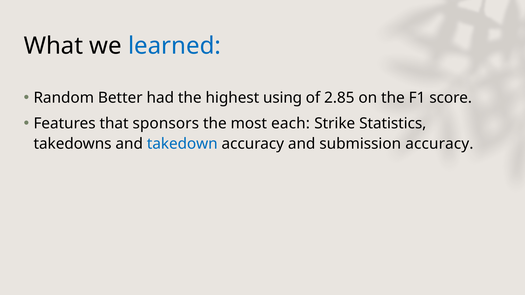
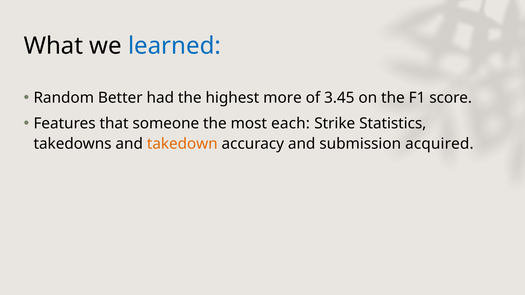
using: using -> more
2.85: 2.85 -> 3.45
sponsors: sponsors -> someone
takedown colour: blue -> orange
submission accuracy: accuracy -> acquired
